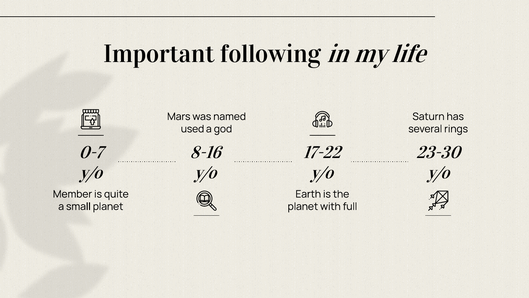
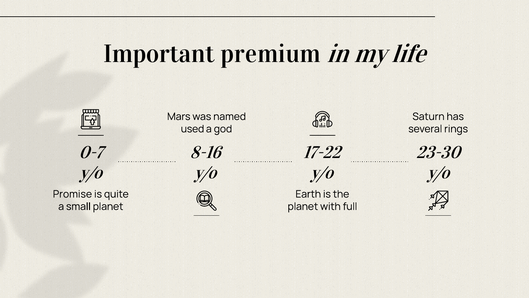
following: following -> premium
Member: Member -> Promise
